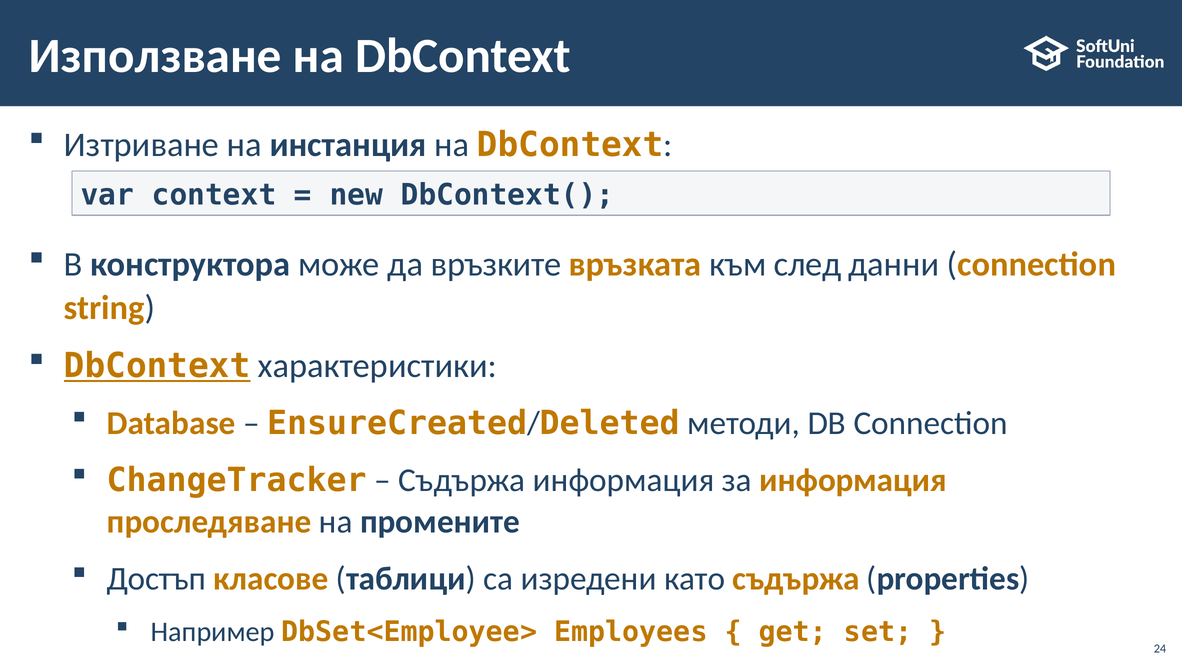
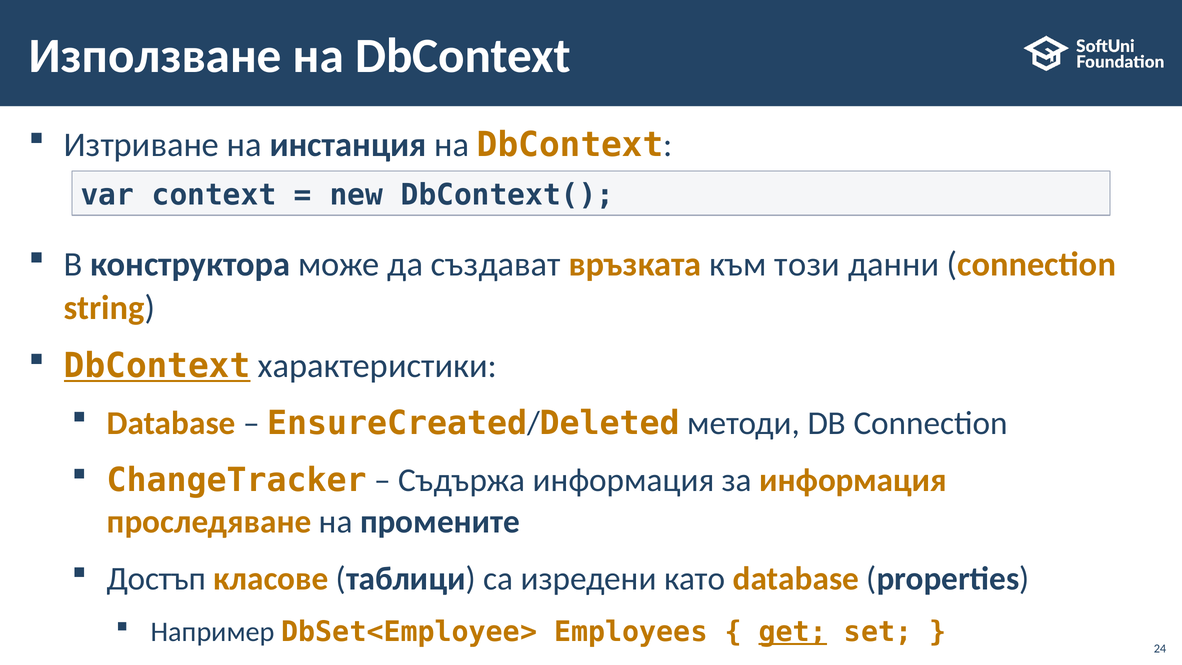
връзките: връзките -> създават
след: след -> този
като съдържа: съдържа -> database
get underline: none -> present
